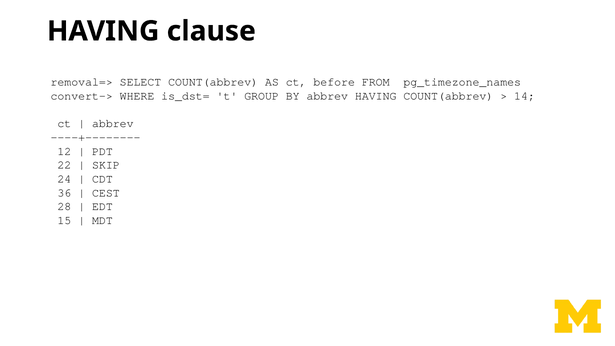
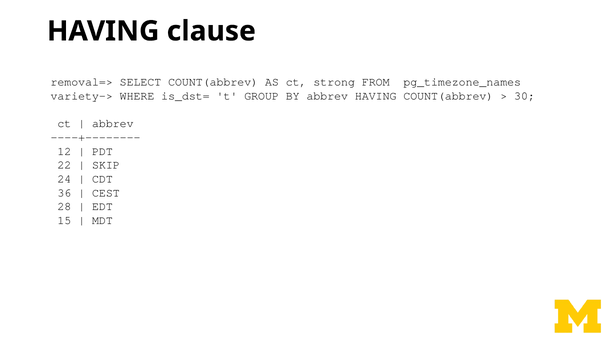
before: before -> strong
convert->: convert-> -> variety->
14: 14 -> 30
